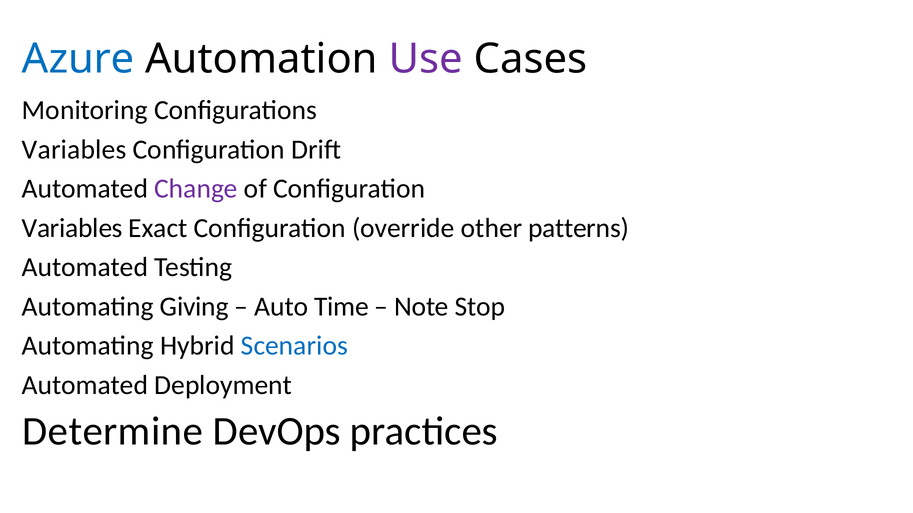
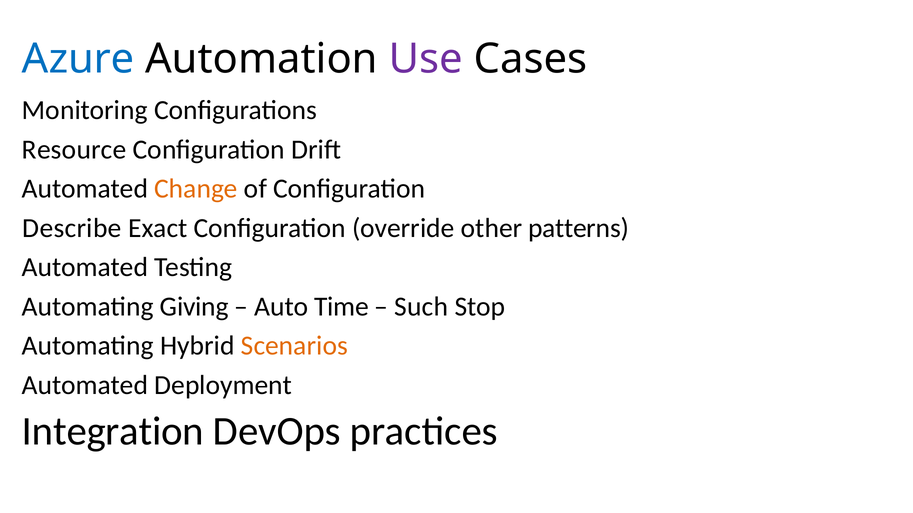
Variables at (74, 150): Variables -> Resource
Change colour: purple -> orange
Variables at (72, 228): Variables -> Describe
Note: Note -> Such
Scenarios colour: blue -> orange
Determine: Determine -> Integration
